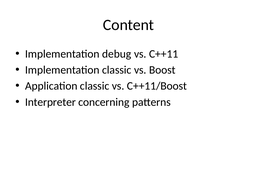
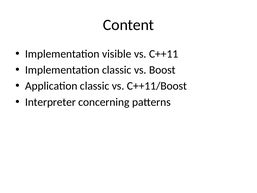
debug: debug -> visible
